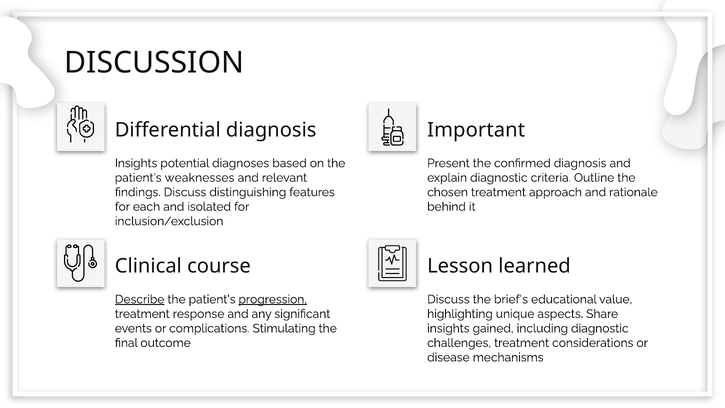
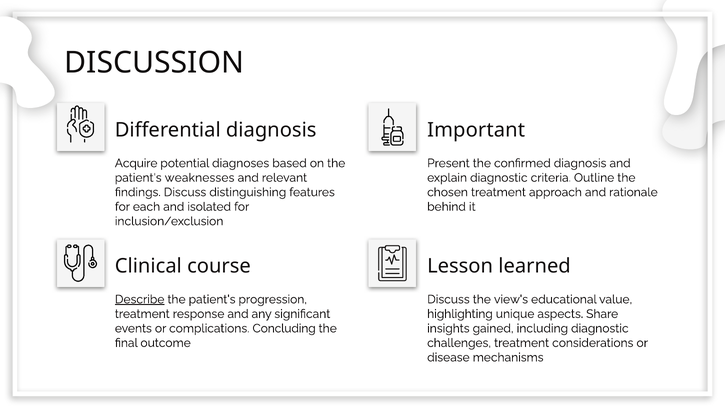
Insights at (136, 163): Insights -> Acquire
progression underline: present -> none
brief's: brief's -> view's
Stimulating: Stimulating -> Concluding
